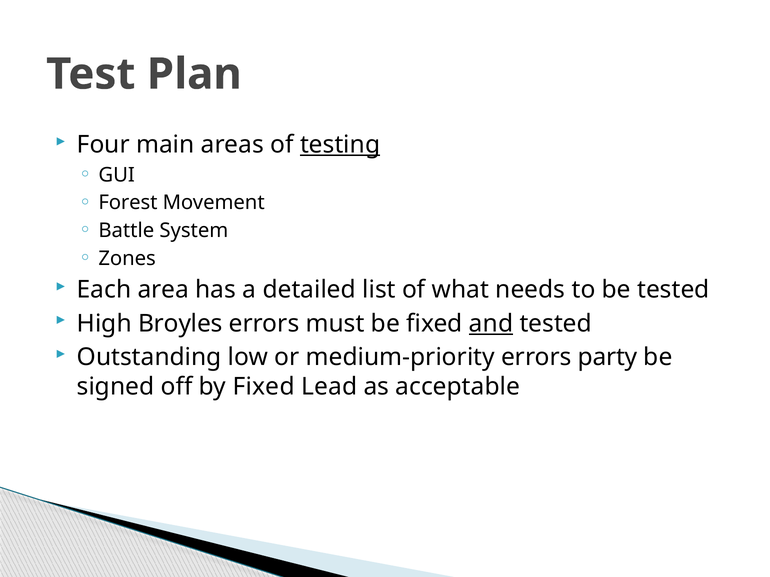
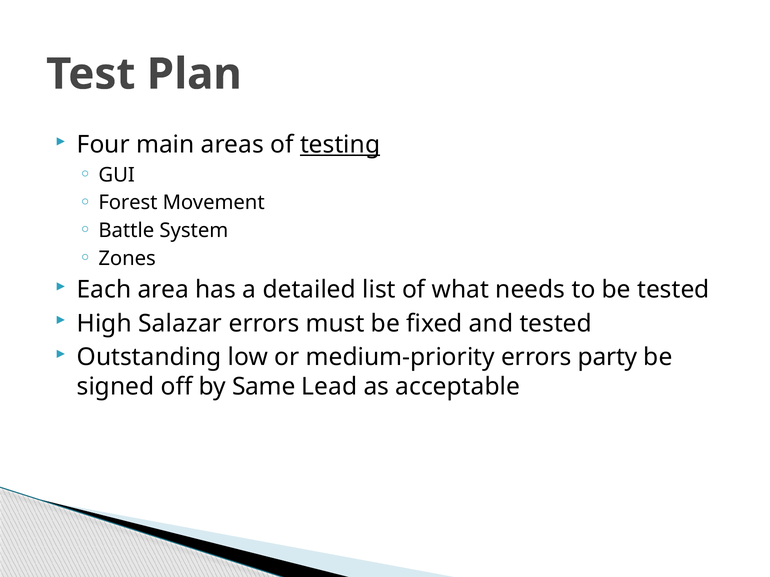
Broyles: Broyles -> Salazar
and underline: present -> none
by Fixed: Fixed -> Same
